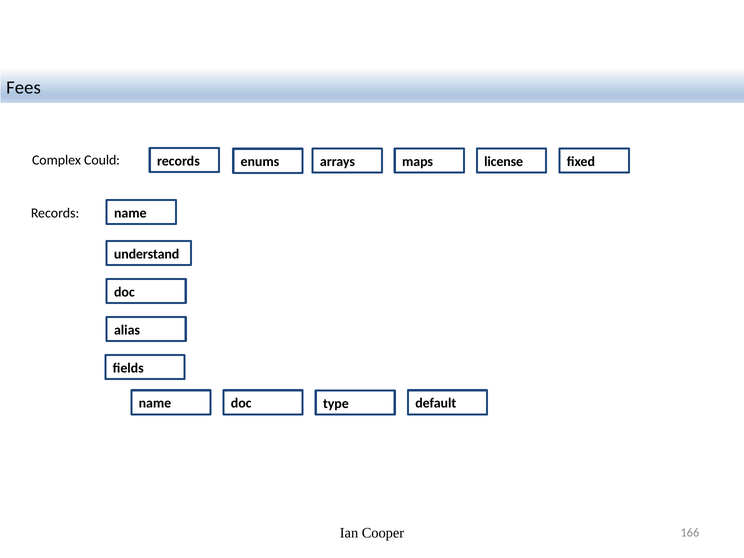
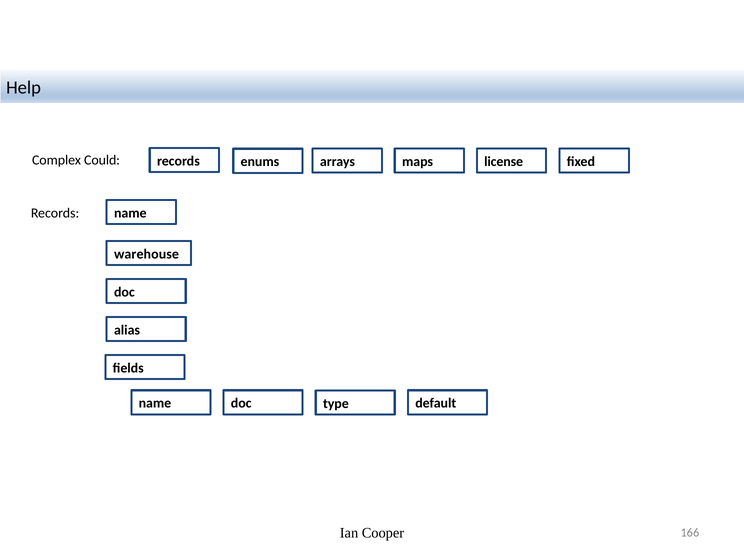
Fees: Fees -> Help
understand: understand -> warehouse
